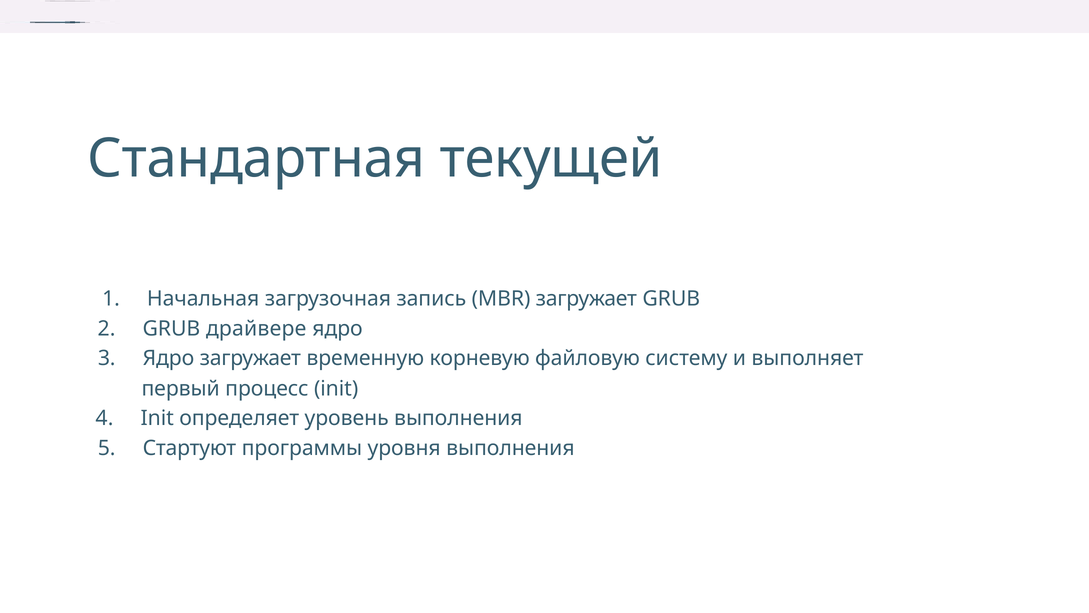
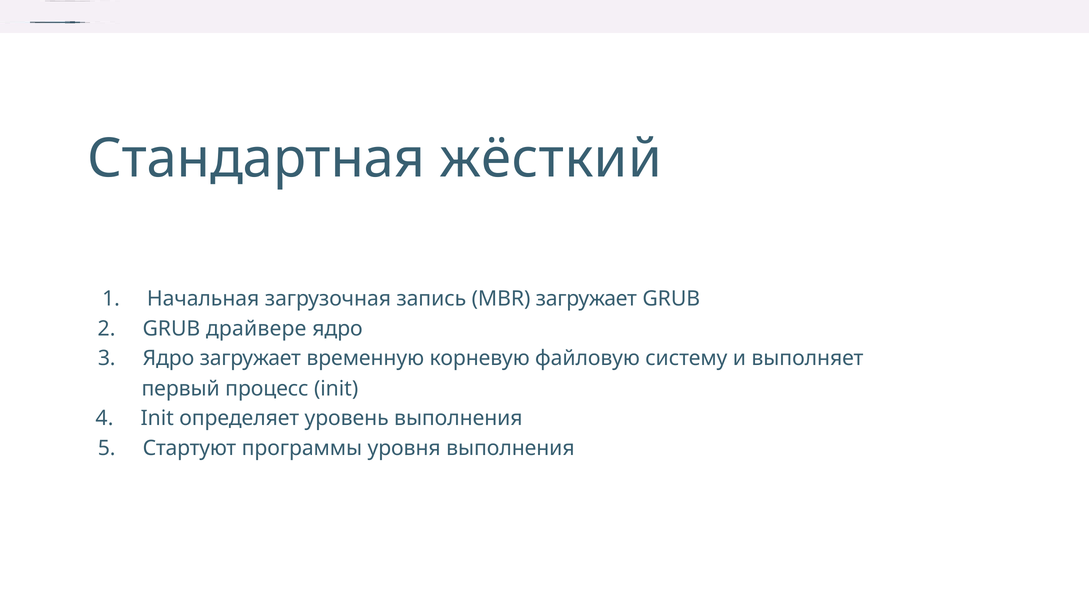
текущей: текущей -> жёсткий
